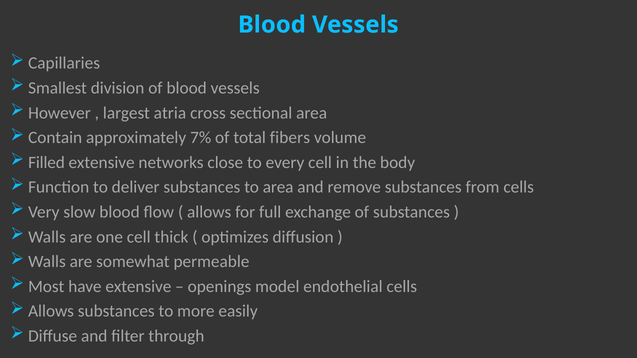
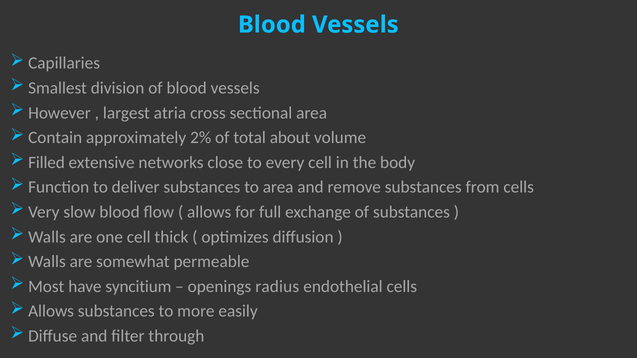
7%: 7% -> 2%
fibers: fibers -> about
have extensive: extensive -> syncitium
model: model -> radius
